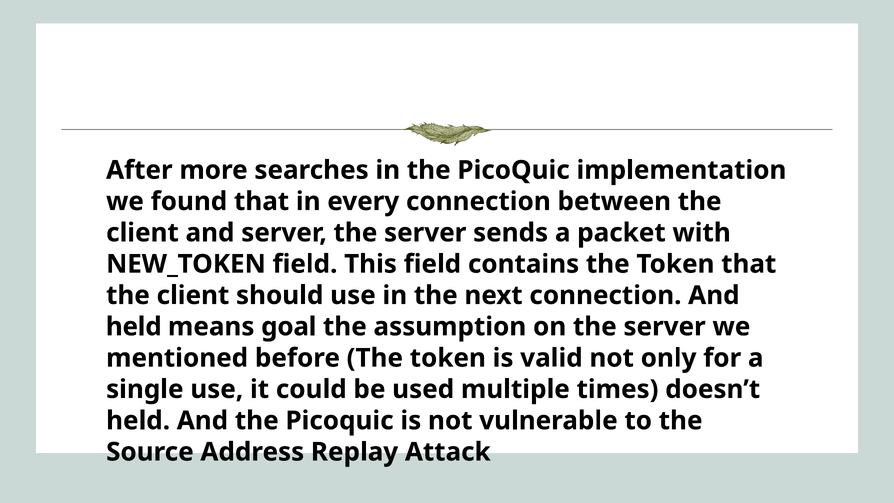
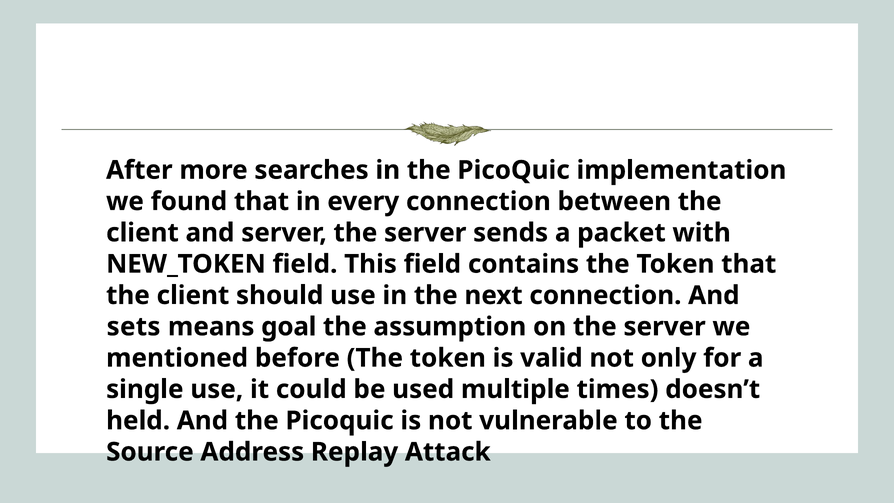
held at (134, 327): held -> sets
